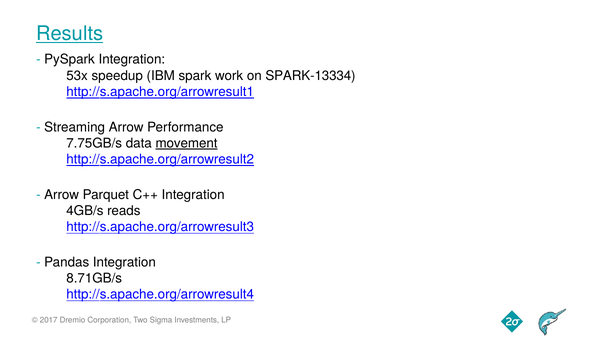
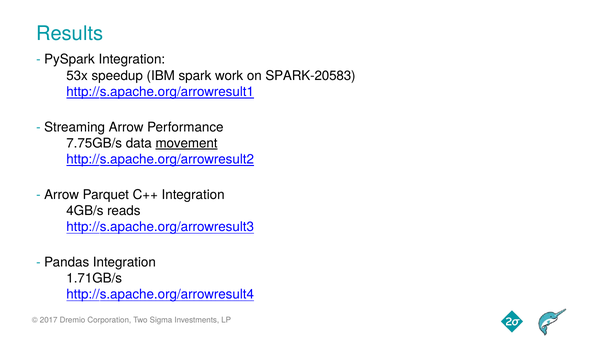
Results underline: present -> none
SPARK-13334: SPARK-13334 -> SPARK-20583
8.71GB/s: 8.71GB/s -> 1.71GB/s
